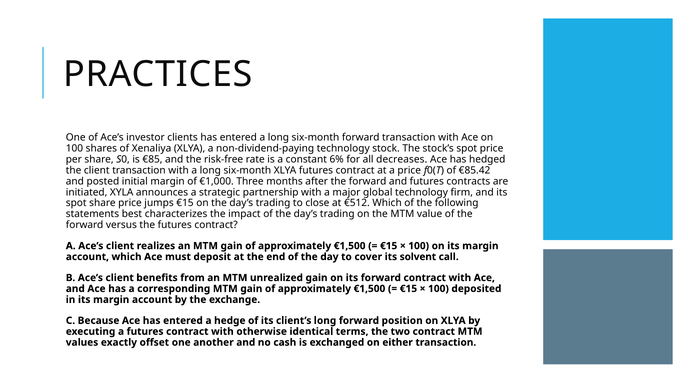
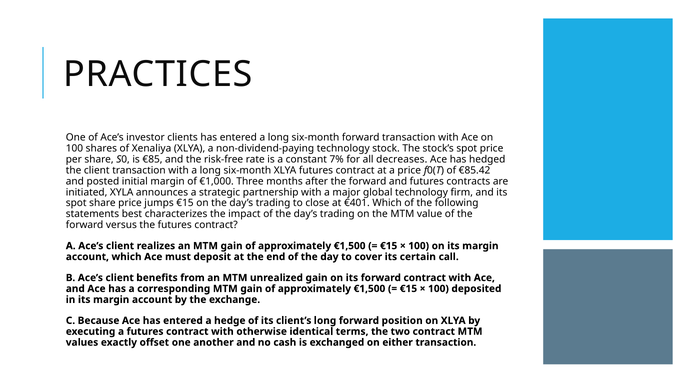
6%: 6% -> 7%
€512: €512 -> €401
solvent: solvent -> certain
